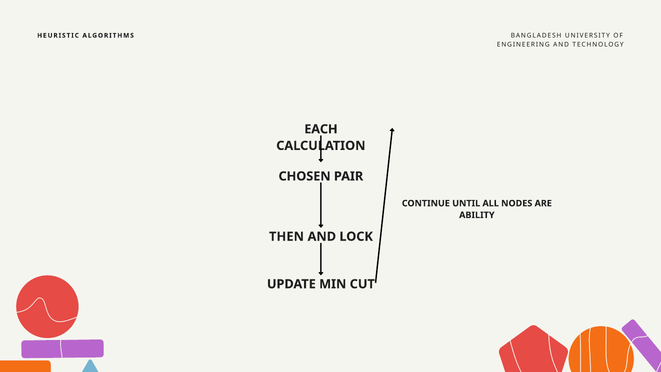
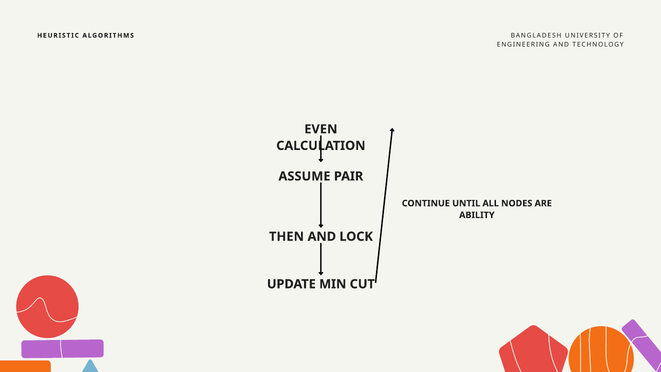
EACH: EACH -> EVEN
CHOSEN: CHOSEN -> ASSUME
